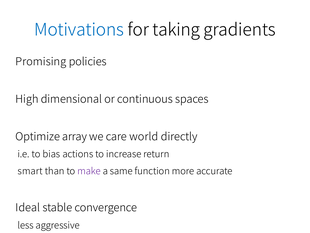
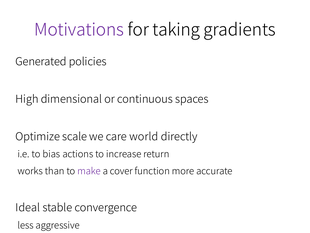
Motivations colour: blue -> purple
Promising: Promising -> Generated
array: array -> scale
smart: smart -> works
same: same -> cover
